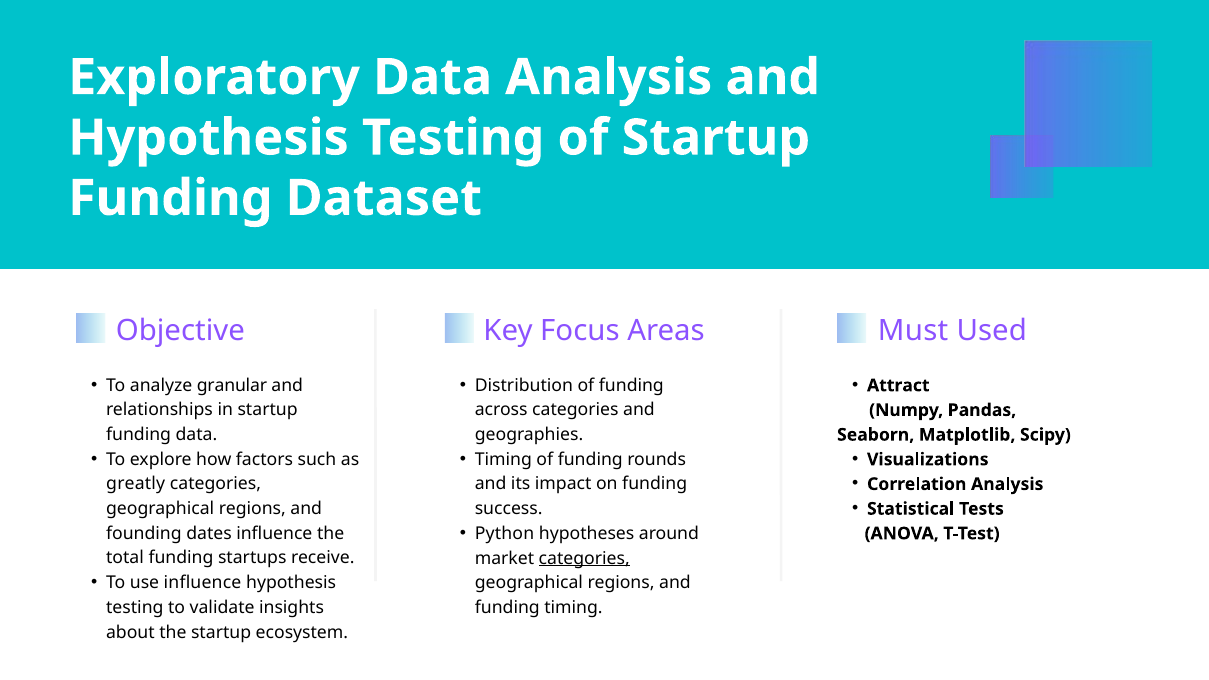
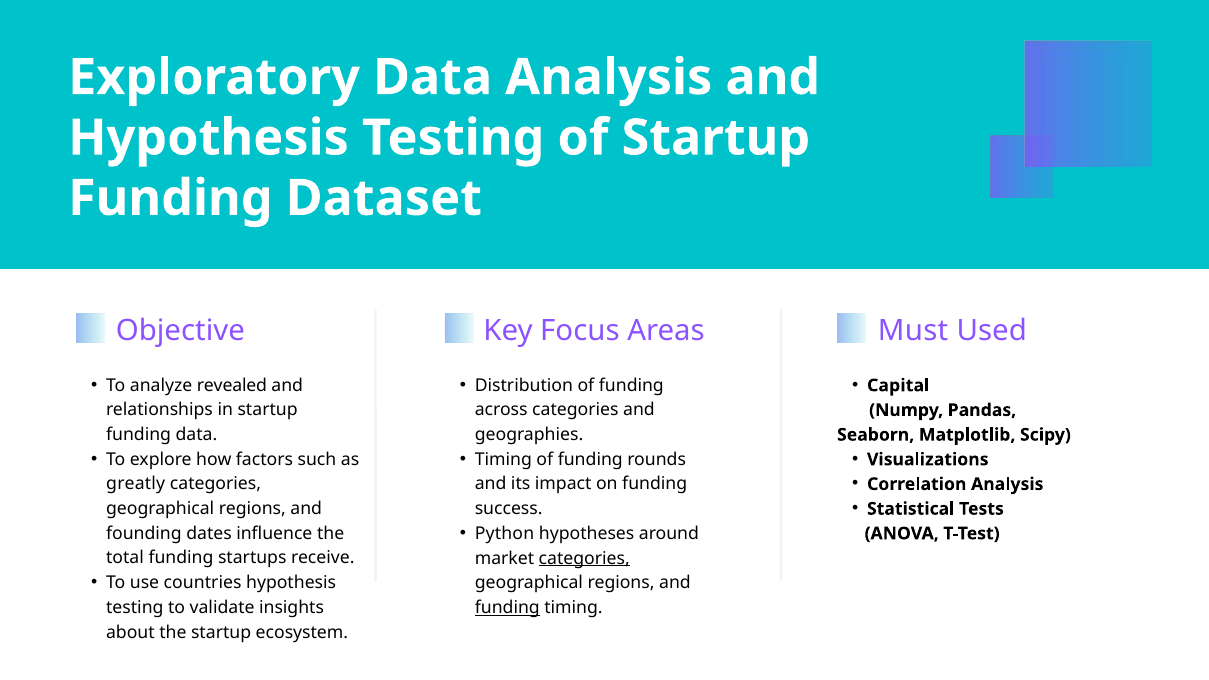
granular: granular -> revealed
Attract: Attract -> Capital
use influence: influence -> countries
funding at (507, 608) underline: none -> present
